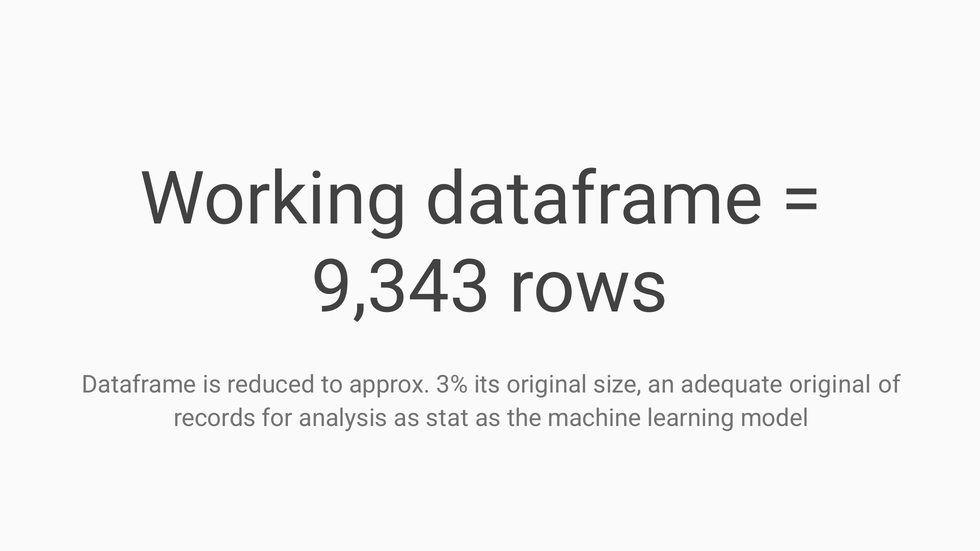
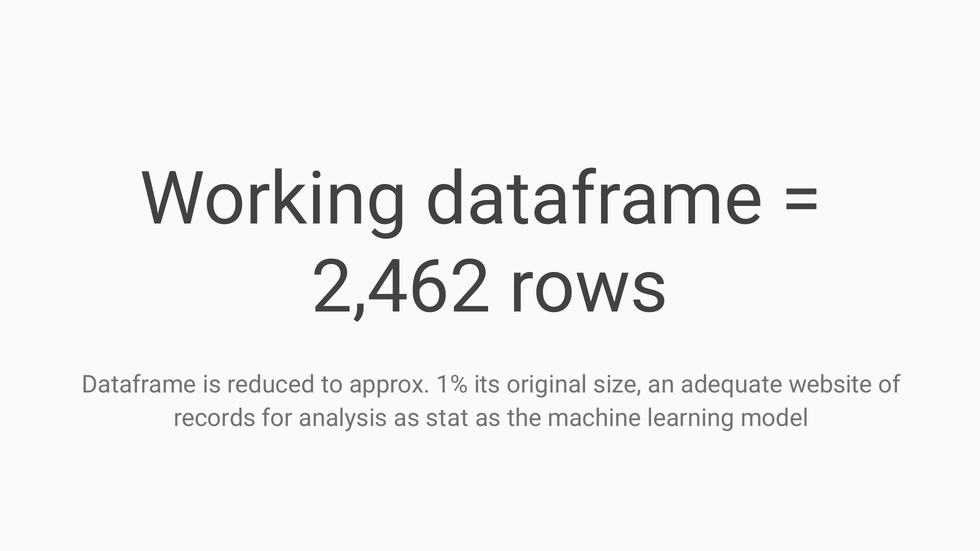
9,343: 9,343 -> 2,462
3%: 3% -> 1%
adequate original: original -> website
